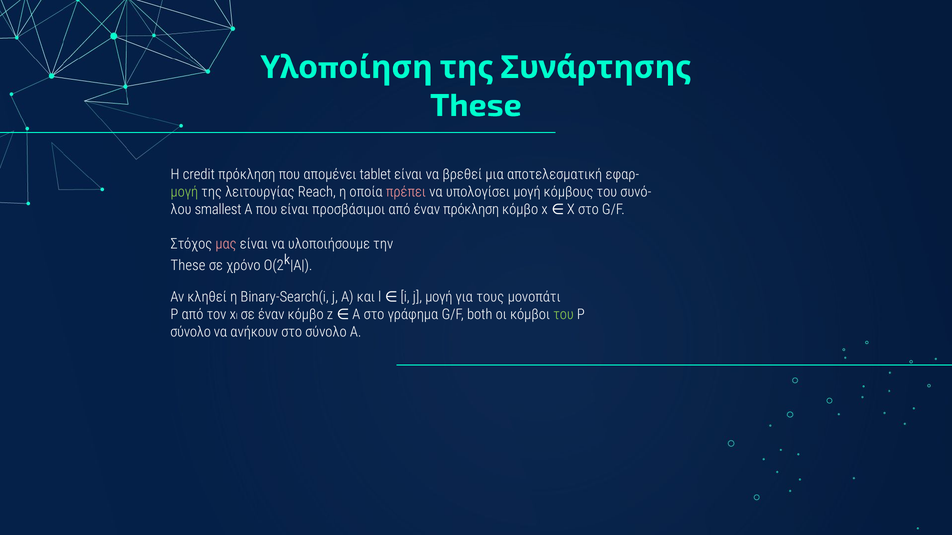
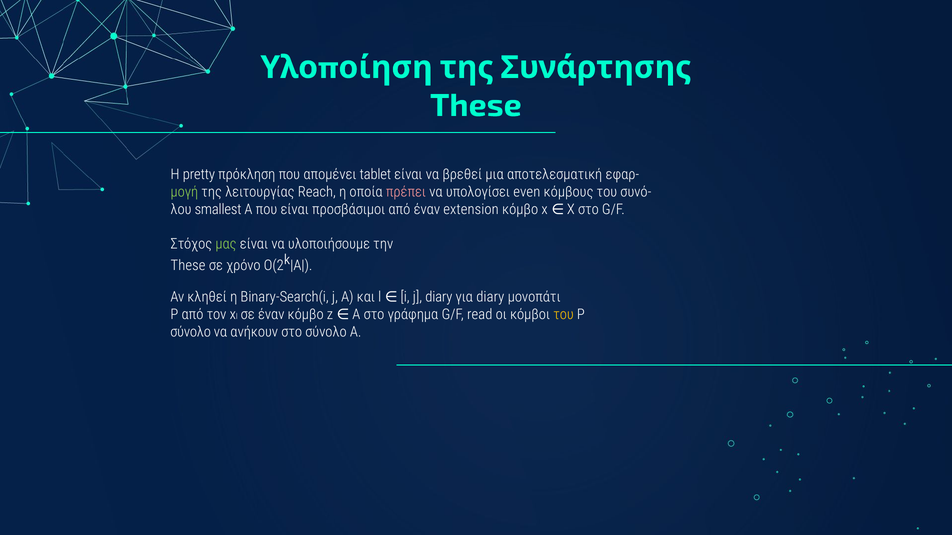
credit: credit -> pretty
υπολογίσει μογή: μογή -> even
έναν πρόκληση: πρόκληση -> extension
μας colour: pink -> light green
j μογή: μογή -> diary
για τους: τους -> diary
both: both -> read
του at (564, 315) colour: light green -> yellow
